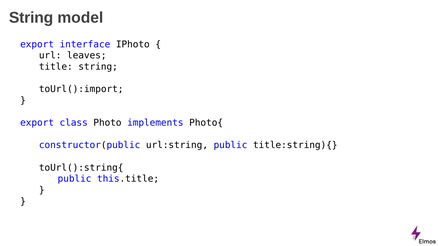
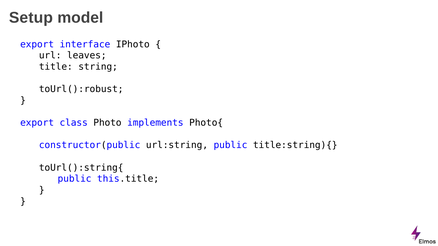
String at (31, 18): String -> Setup
toUrl():import: toUrl():import -> toUrl():robust
